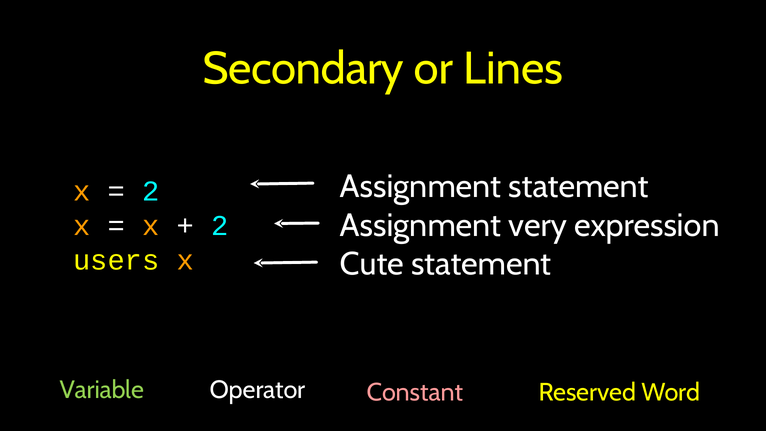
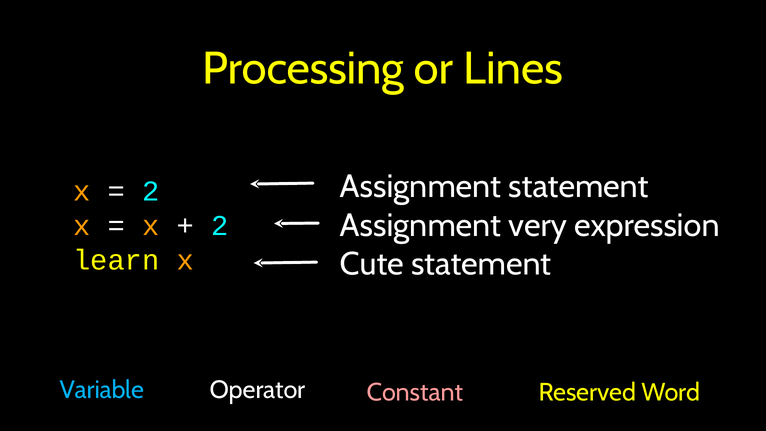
Secondary: Secondary -> Processing
users: users -> learn
Variable colour: light green -> light blue
